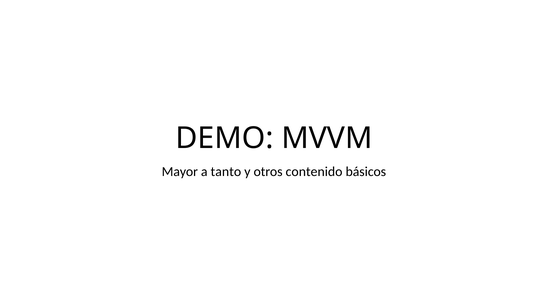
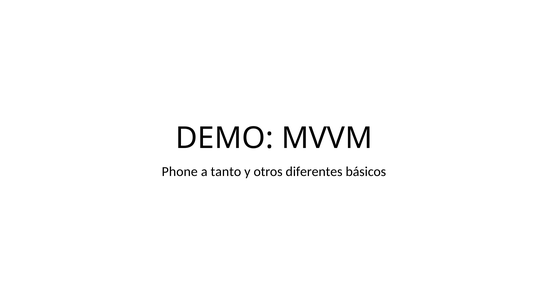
Mayor: Mayor -> Phone
contenido: contenido -> diferentes
